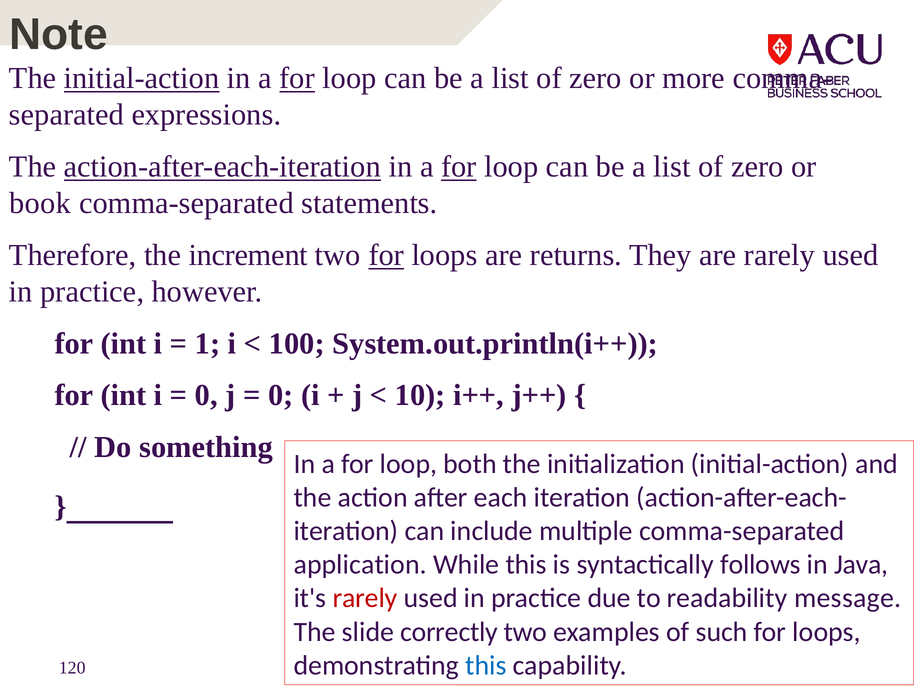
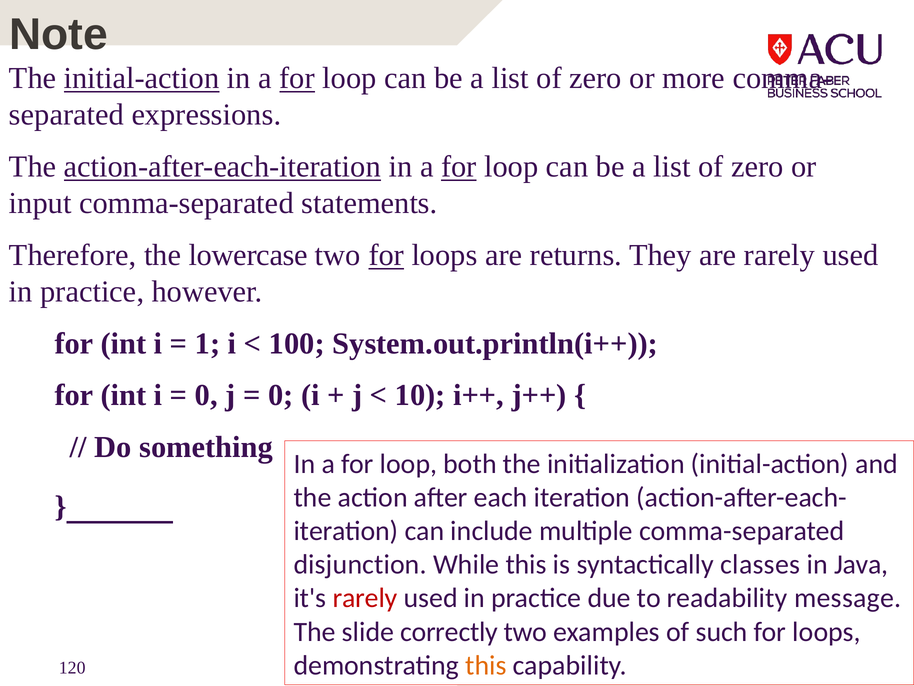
book: book -> input
increment: increment -> lowercase
application: application -> disjunction
follows: follows -> classes
this at (486, 665) colour: blue -> orange
